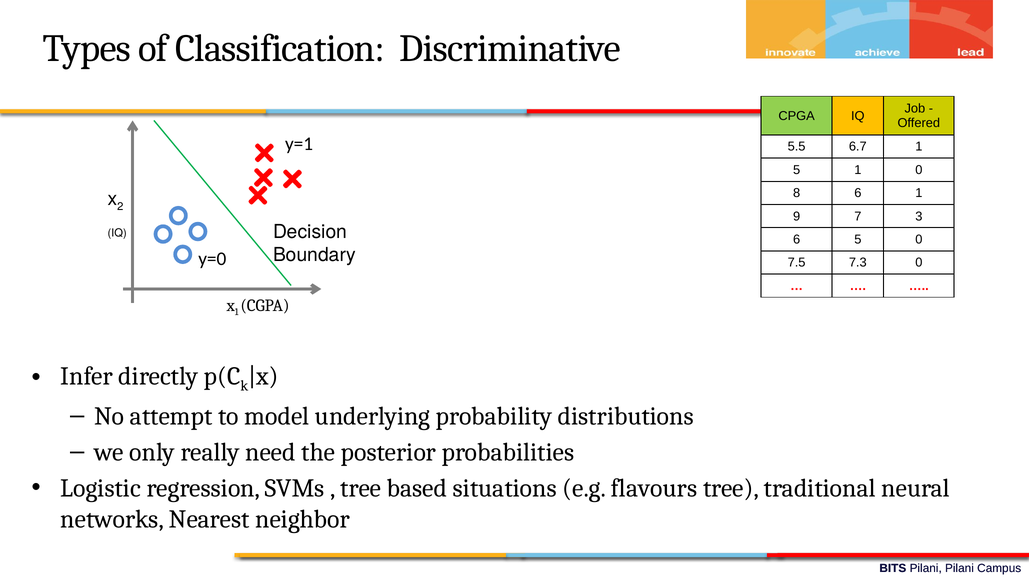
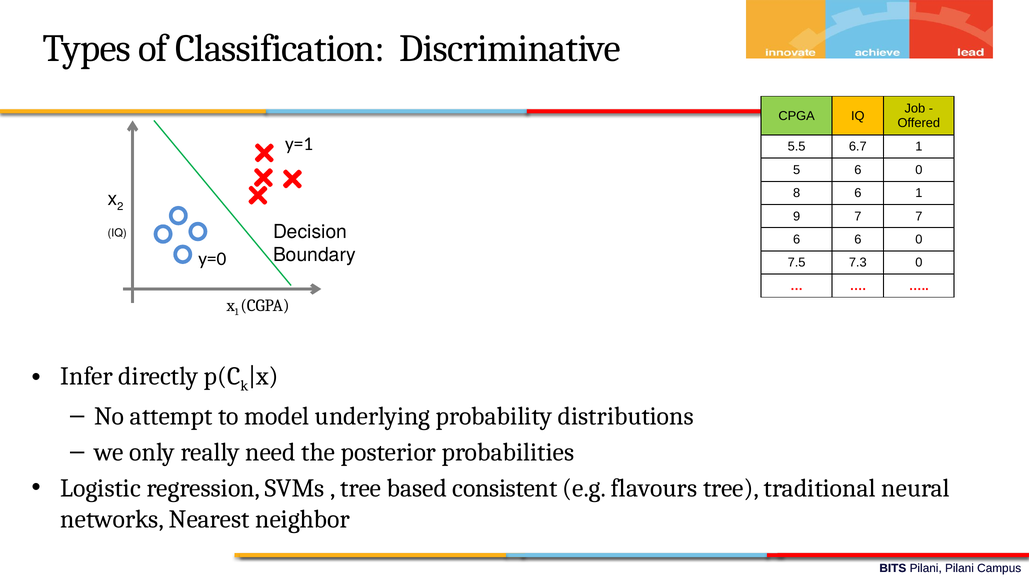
5 1: 1 -> 6
7 3: 3 -> 7
6 5: 5 -> 6
situations: situations -> consistent
